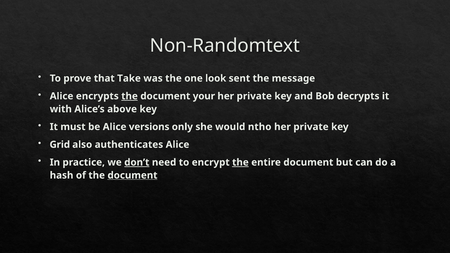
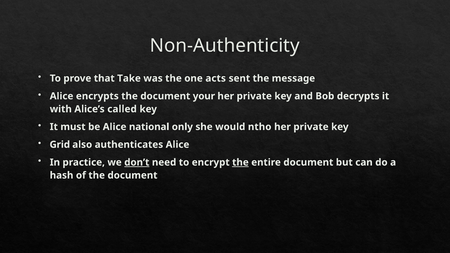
Non-Randomtext: Non-Randomtext -> Non-Authenticity
look: look -> acts
the at (130, 96) underline: present -> none
above: above -> called
versions: versions -> national
document at (132, 175) underline: present -> none
